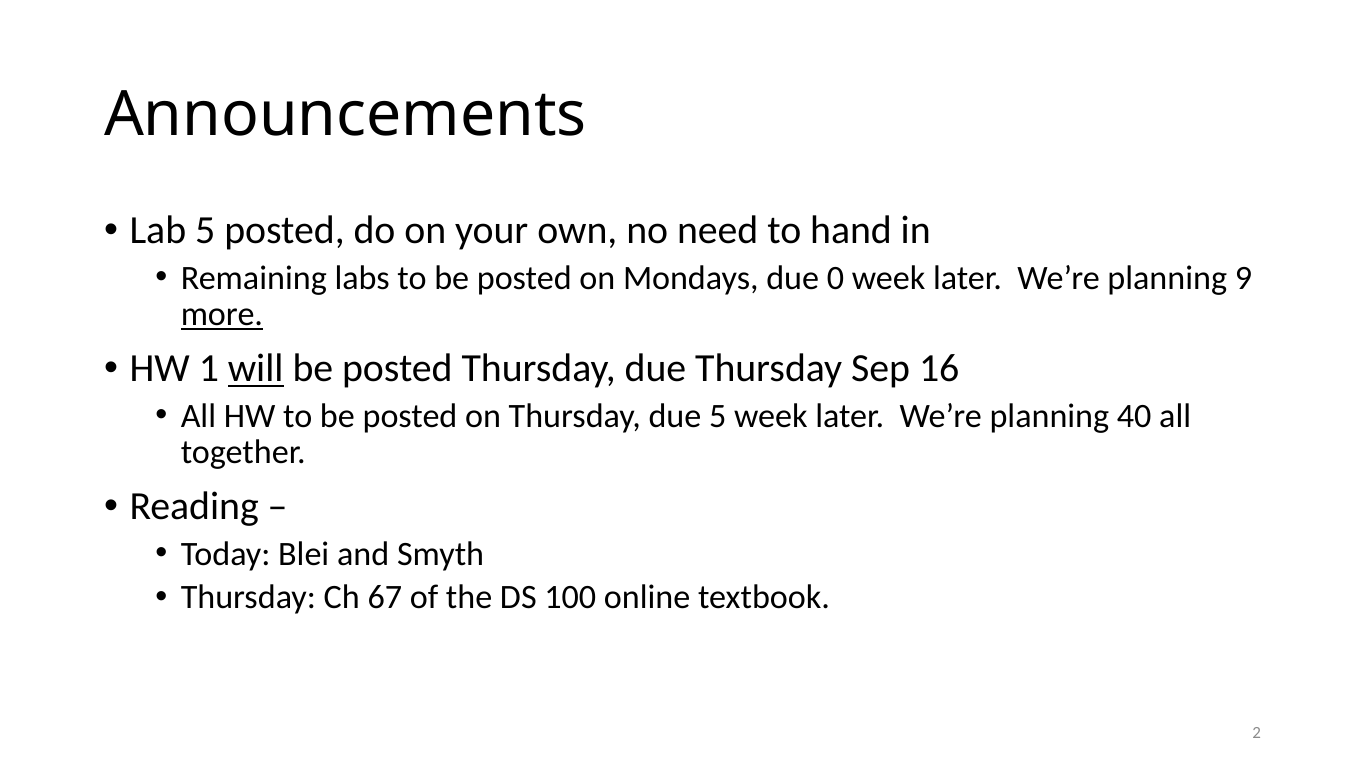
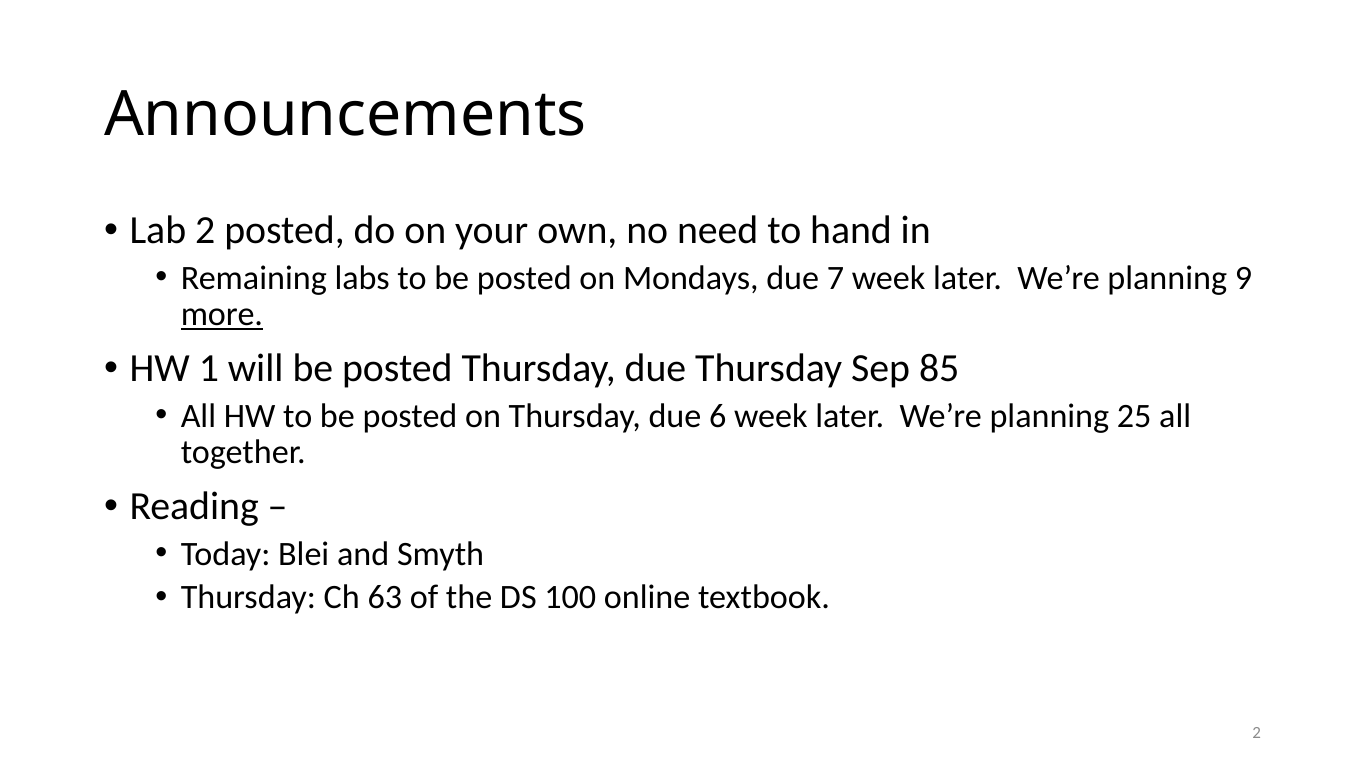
Lab 5: 5 -> 2
0: 0 -> 7
will underline: present -> none
16: 16 -> 85
due 5: 5 -> 6
40: 40 -> 25
67: 67 -> 63
